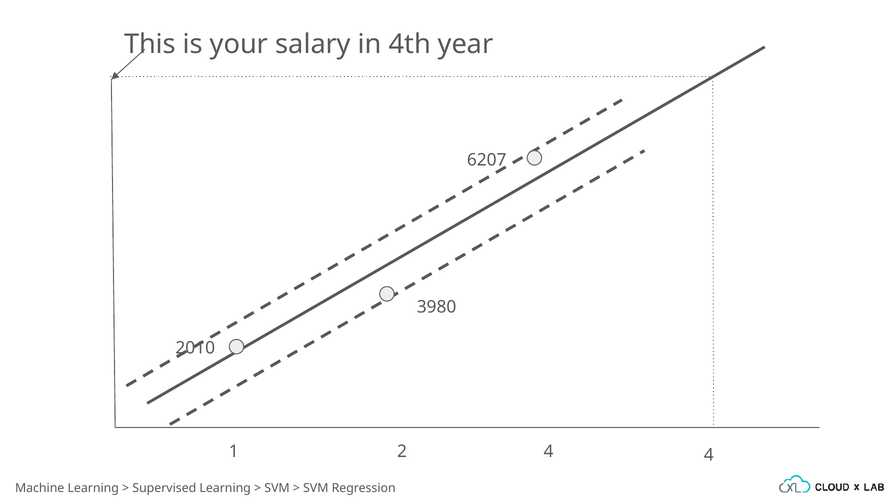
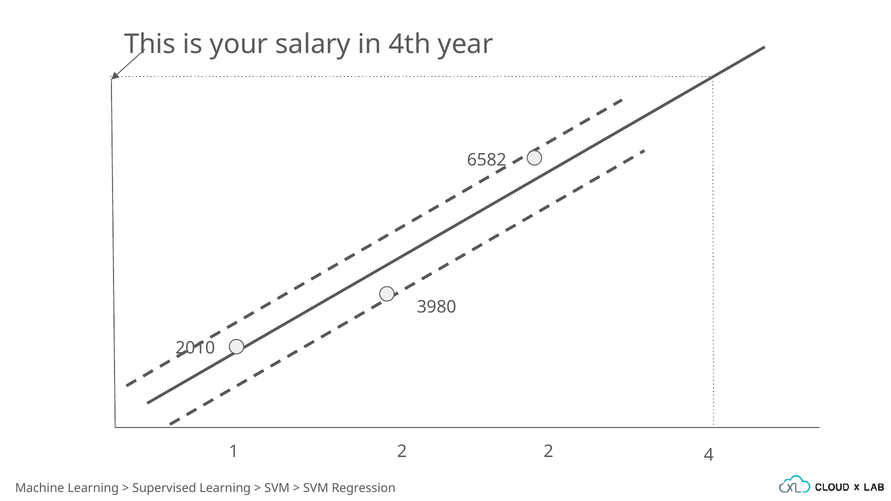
6207: 6207 -> 6582
2 4: 4 -> 2
